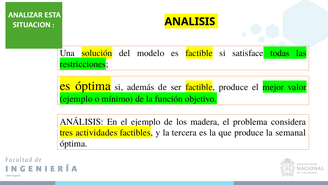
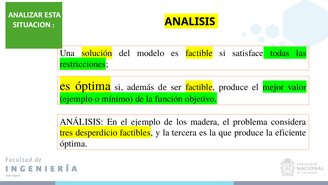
actividades: actividades -> desperdicio
semanal: semanal -> eficiente
